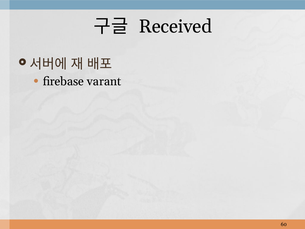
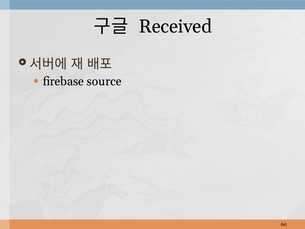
varant: varant -> source
